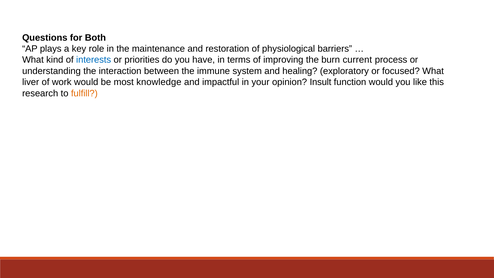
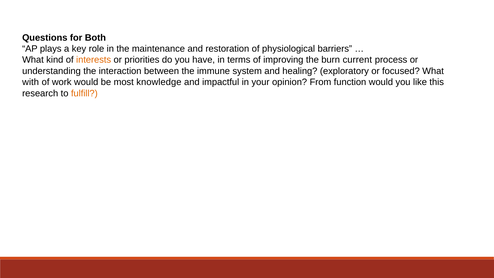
interests colour: blue -> orange
liver: liver -> with
Insult: Insult -> From
